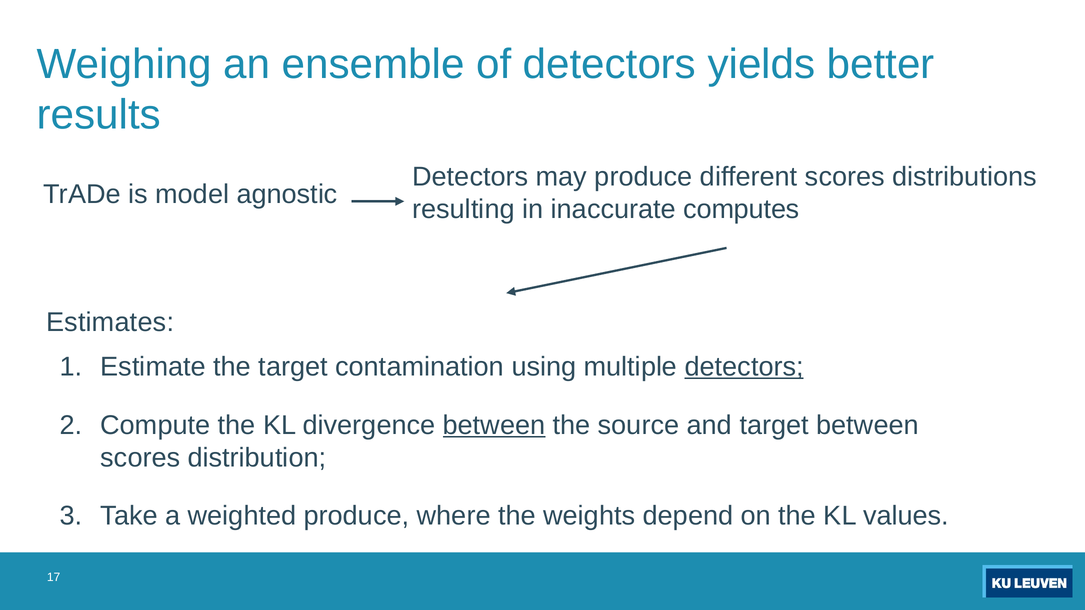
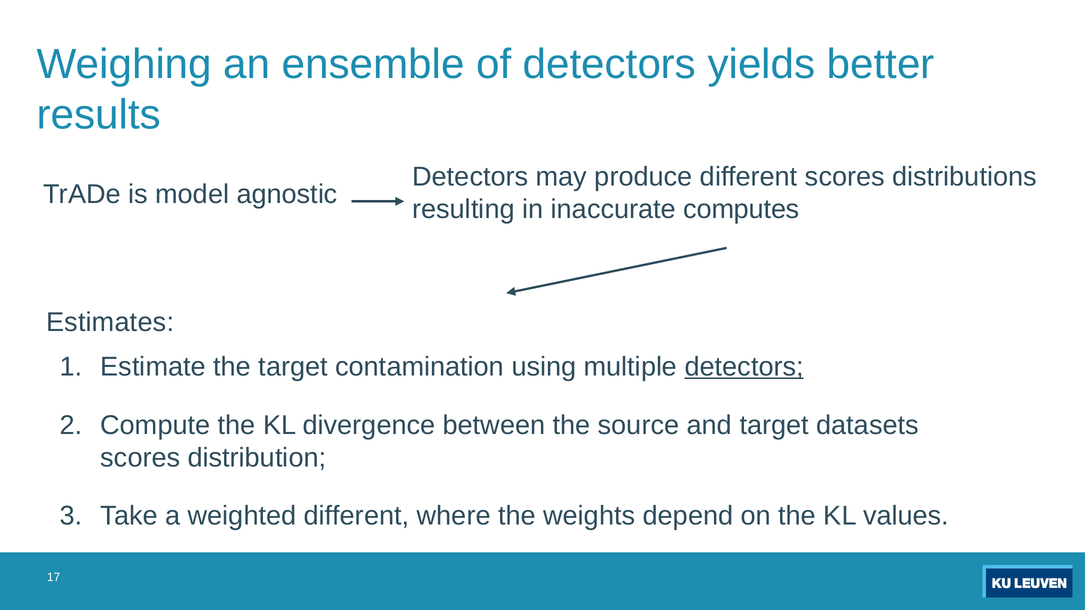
between at (494, 425) underline: present -> none
target between: between -> datasets
weighted produce: produce -> different
